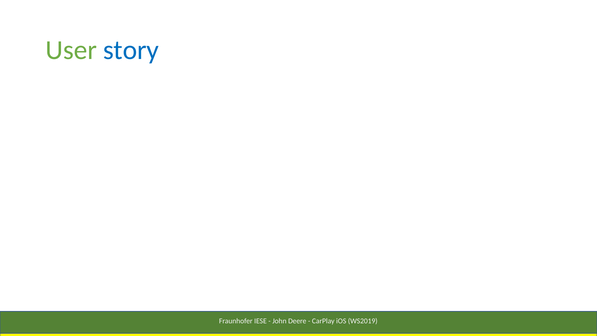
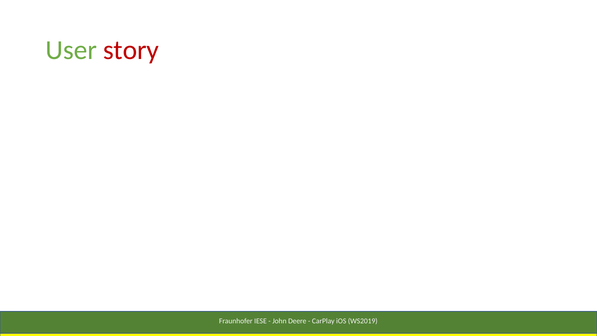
story colour: blue -> red
